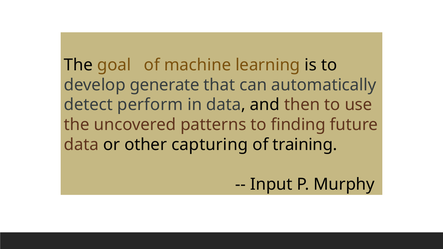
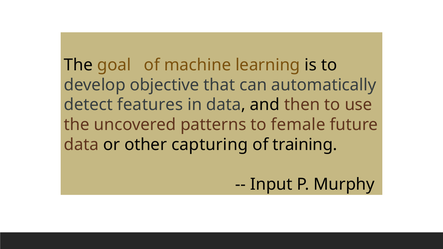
generate: generate -> objective
perform: perform -> features
finding: finding -> female
